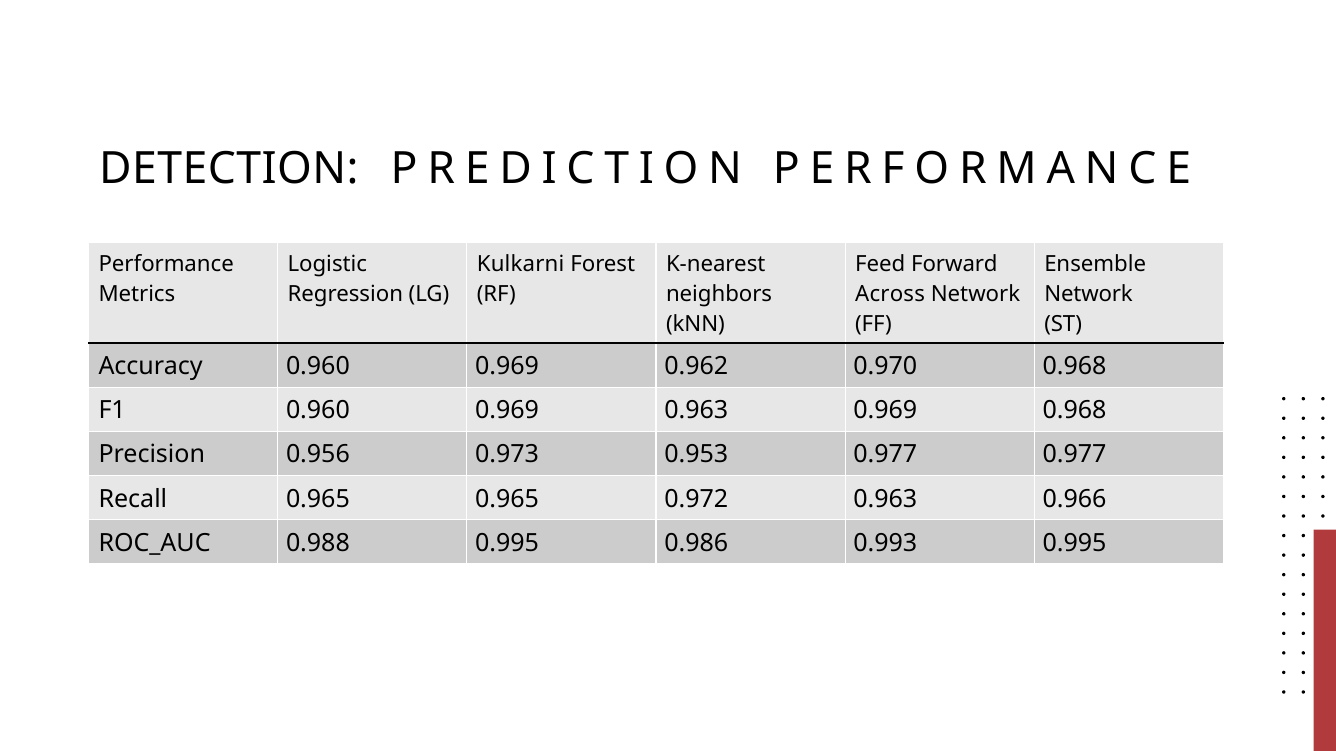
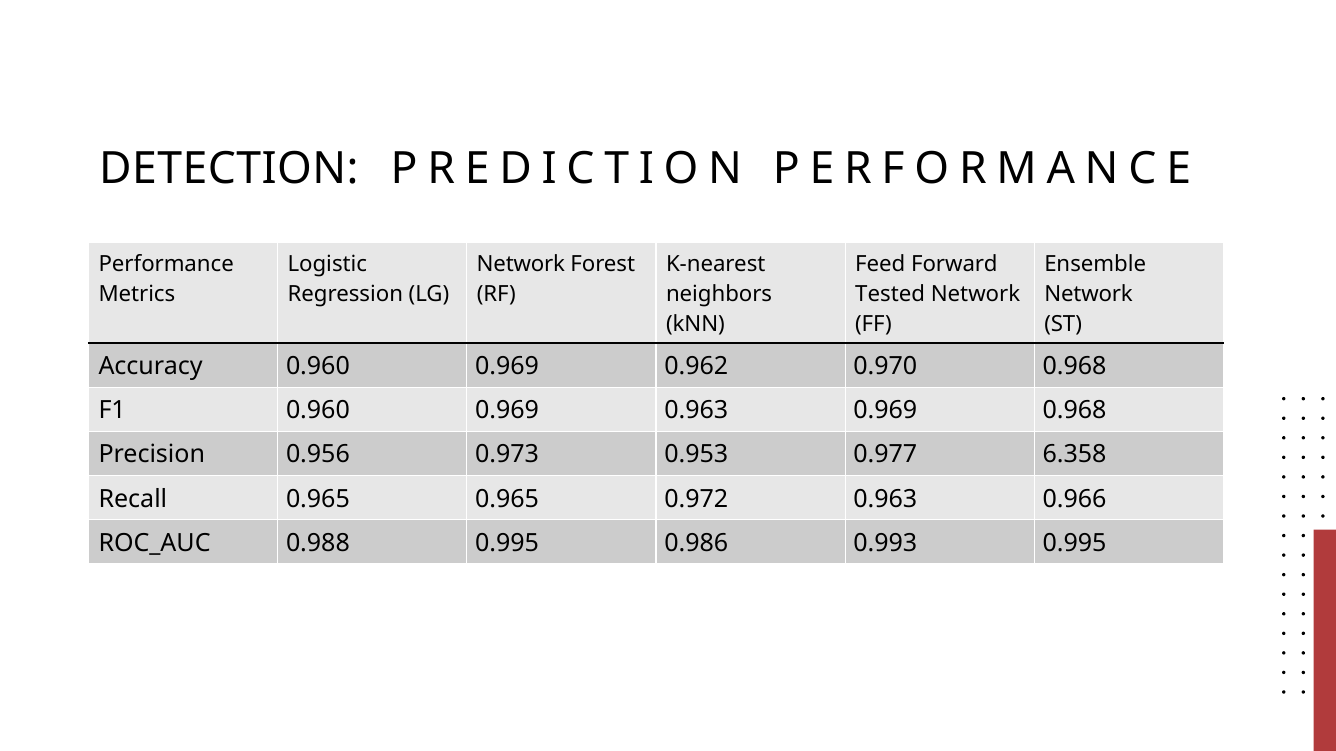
Kulkarni at (521, 264): Kulkarni -> Network
Across: Across -> Tested
0.977 0.977: 0.977 -> 6.358
